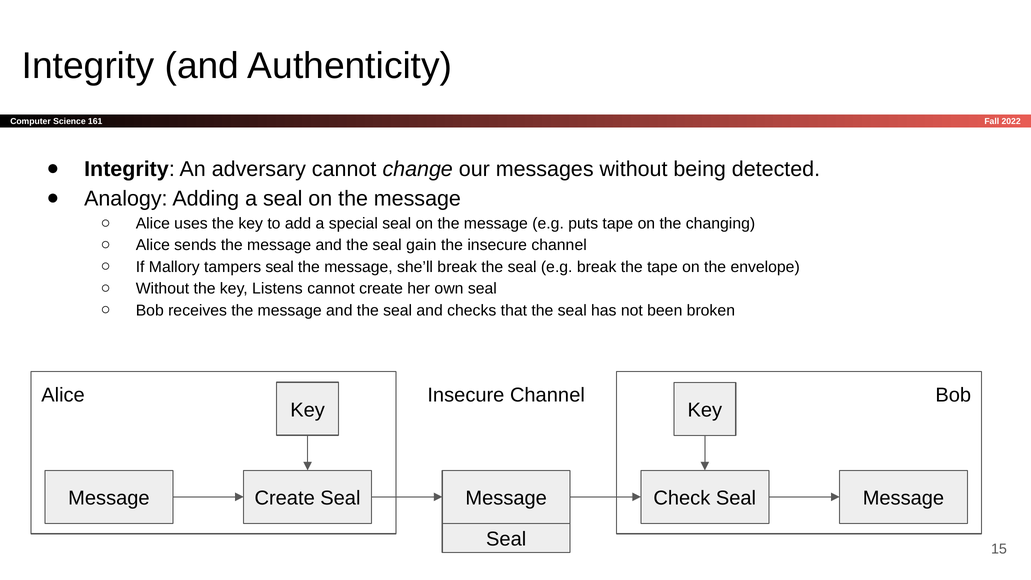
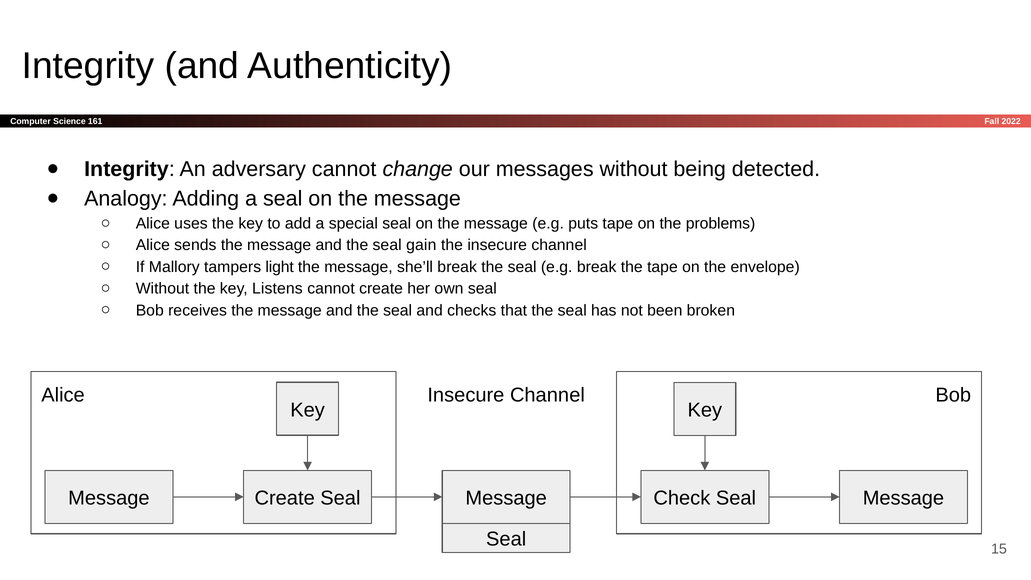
changing: changing -> problems
tampers seal: seal -> light
